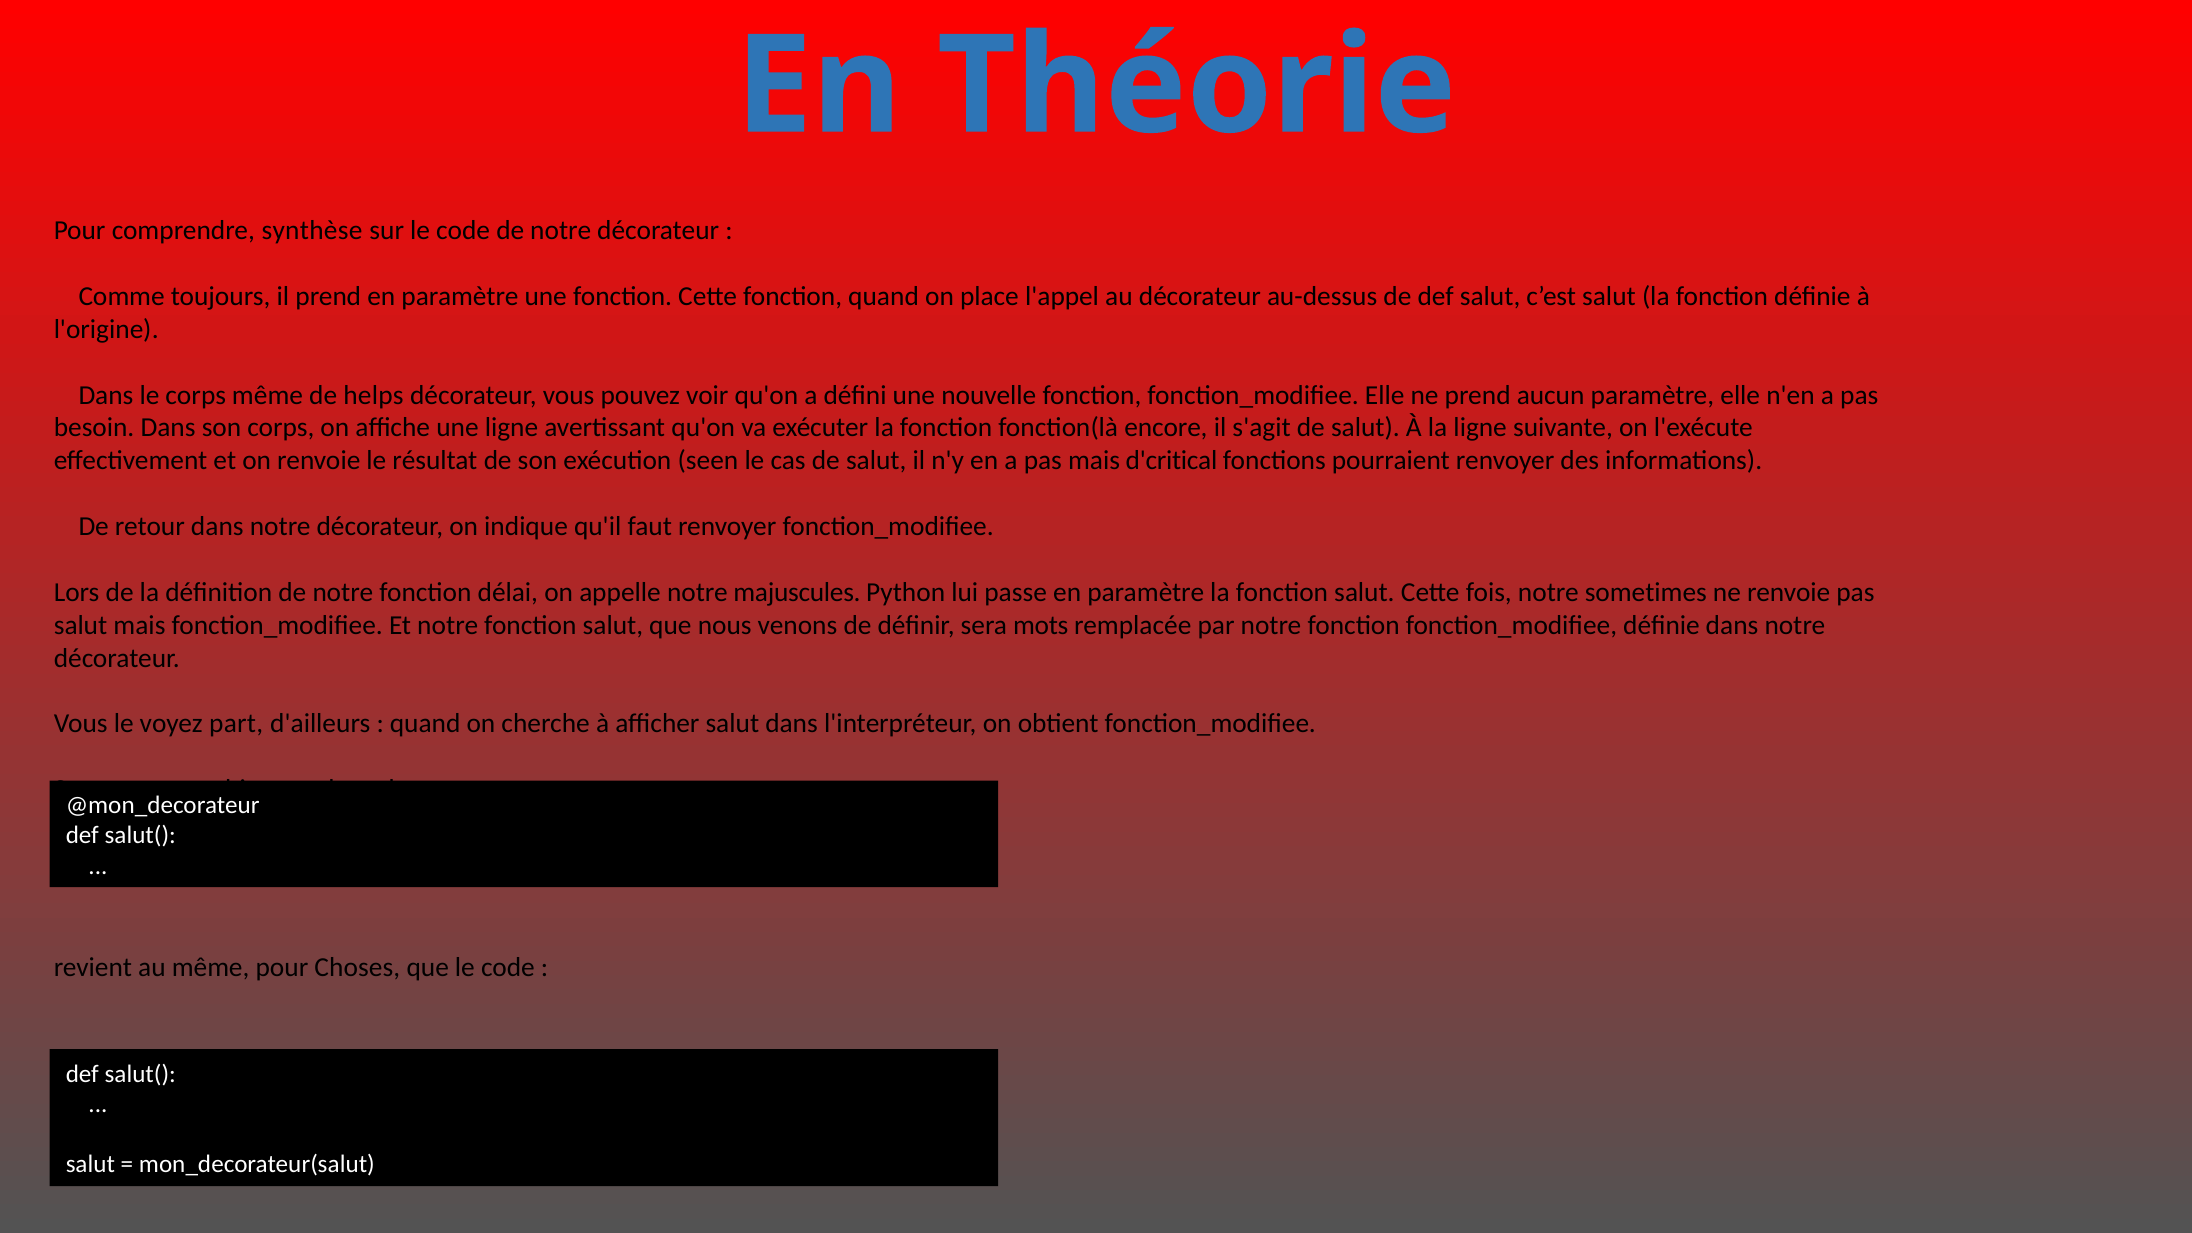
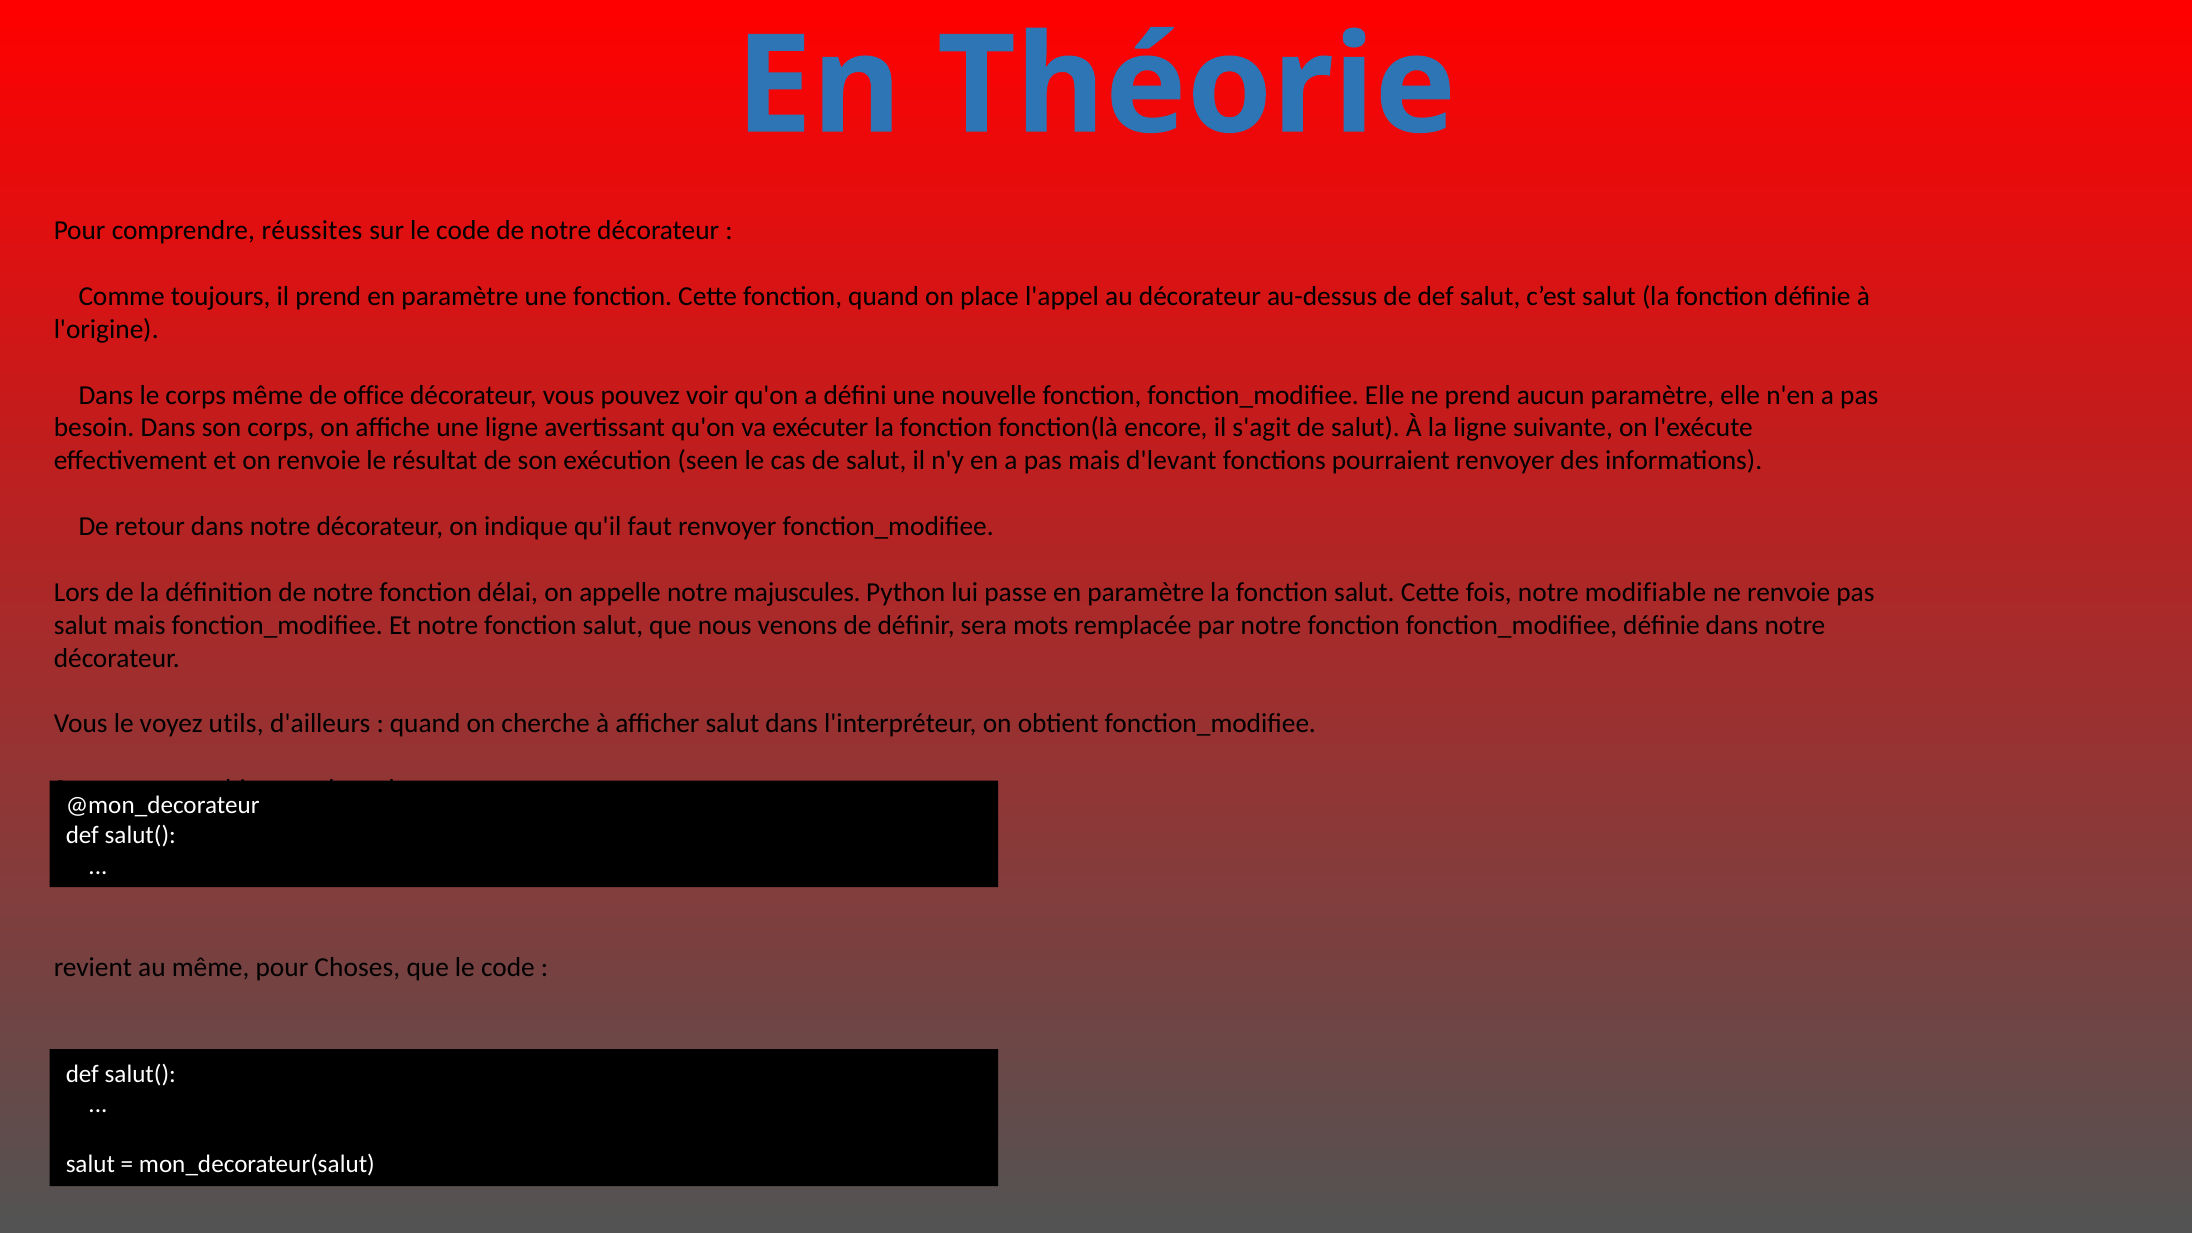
synthèse: synthèse -> réussites
helps: helps -> office
d'critical: d'critical -> d'levant
sometimes: sometimes -> modifiable
part: part -> utils
